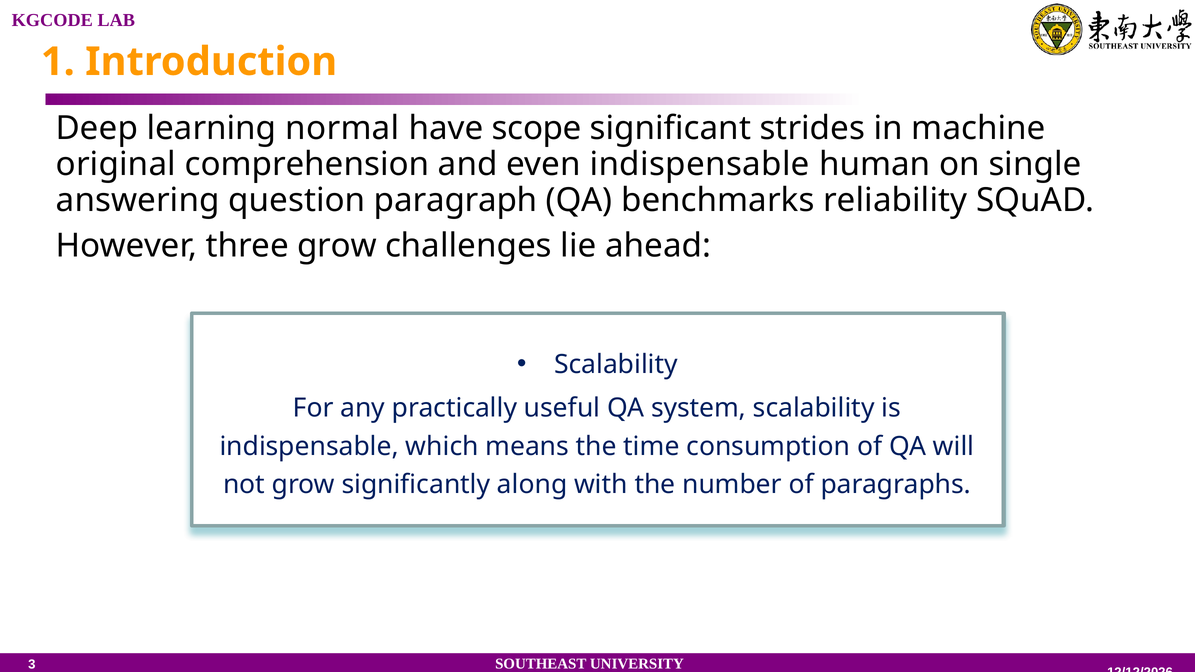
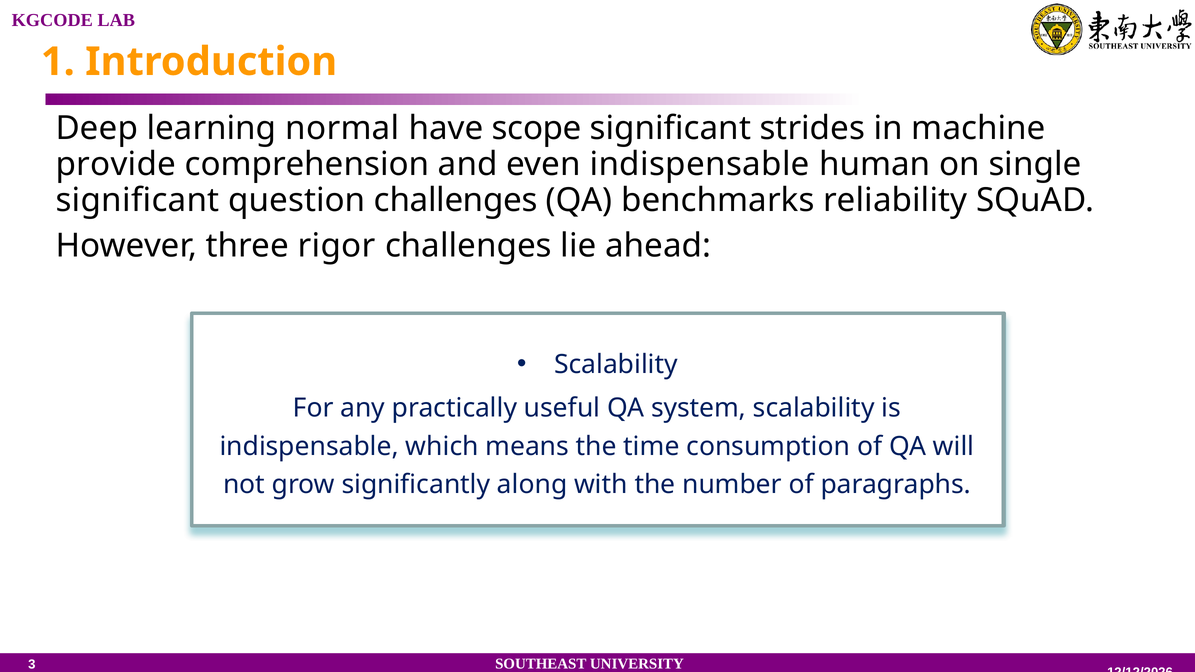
original at (116, 164): original -> provide
answering at (138, 200): answering -> significant
question paragraph: paragraph -> challenges
three grow: grow -> rigor
